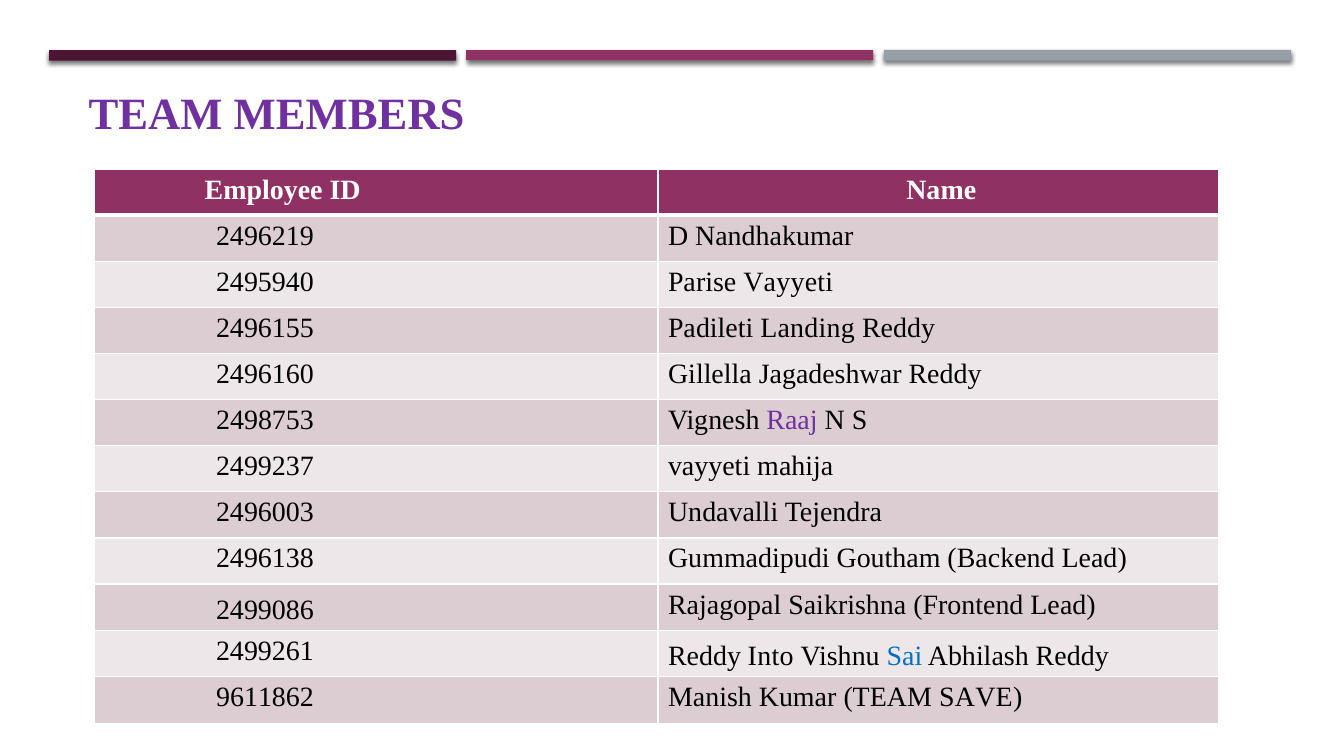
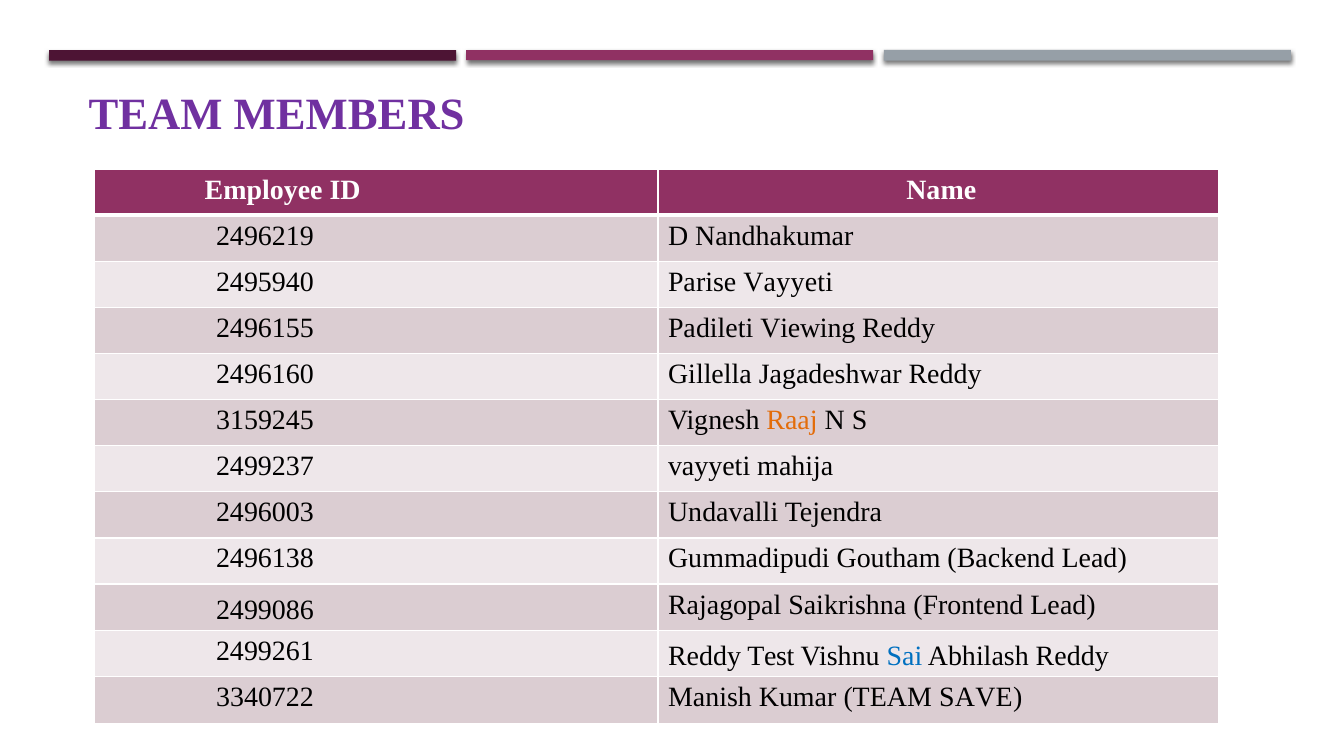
Landing: Landing -> Viewing
2498753: 2498753 -> 3159245
Raaj colour: purple -> orange
Into: Into -> Test
9611862: 9611862 -> 3340722
